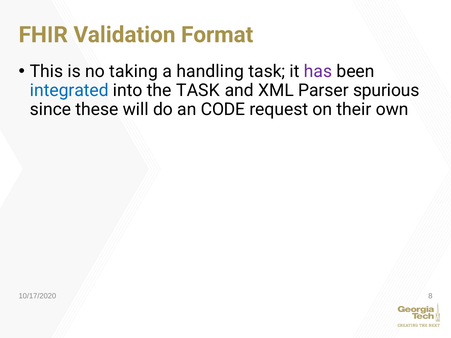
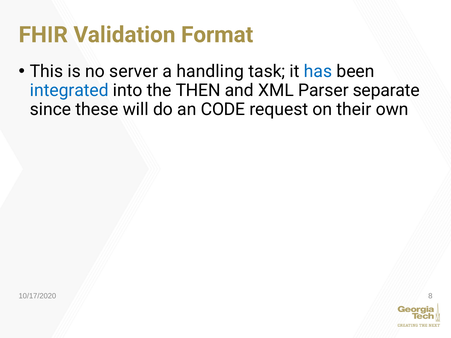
taking: taking -> server
has colour: purple -> blue
the TASK: TASK -> THEN
spurious: spurious -> separate
